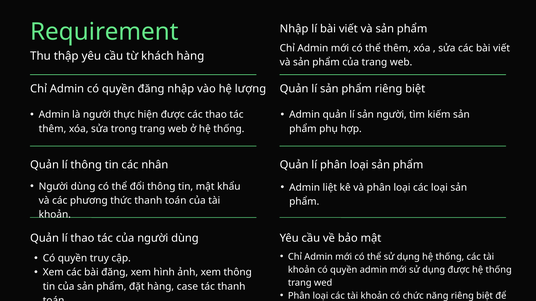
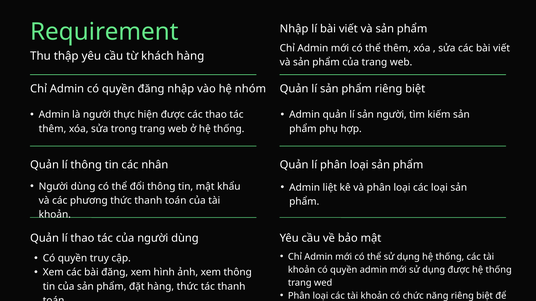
lượng: lượng -> nhóm
hàng case: case -> thức
